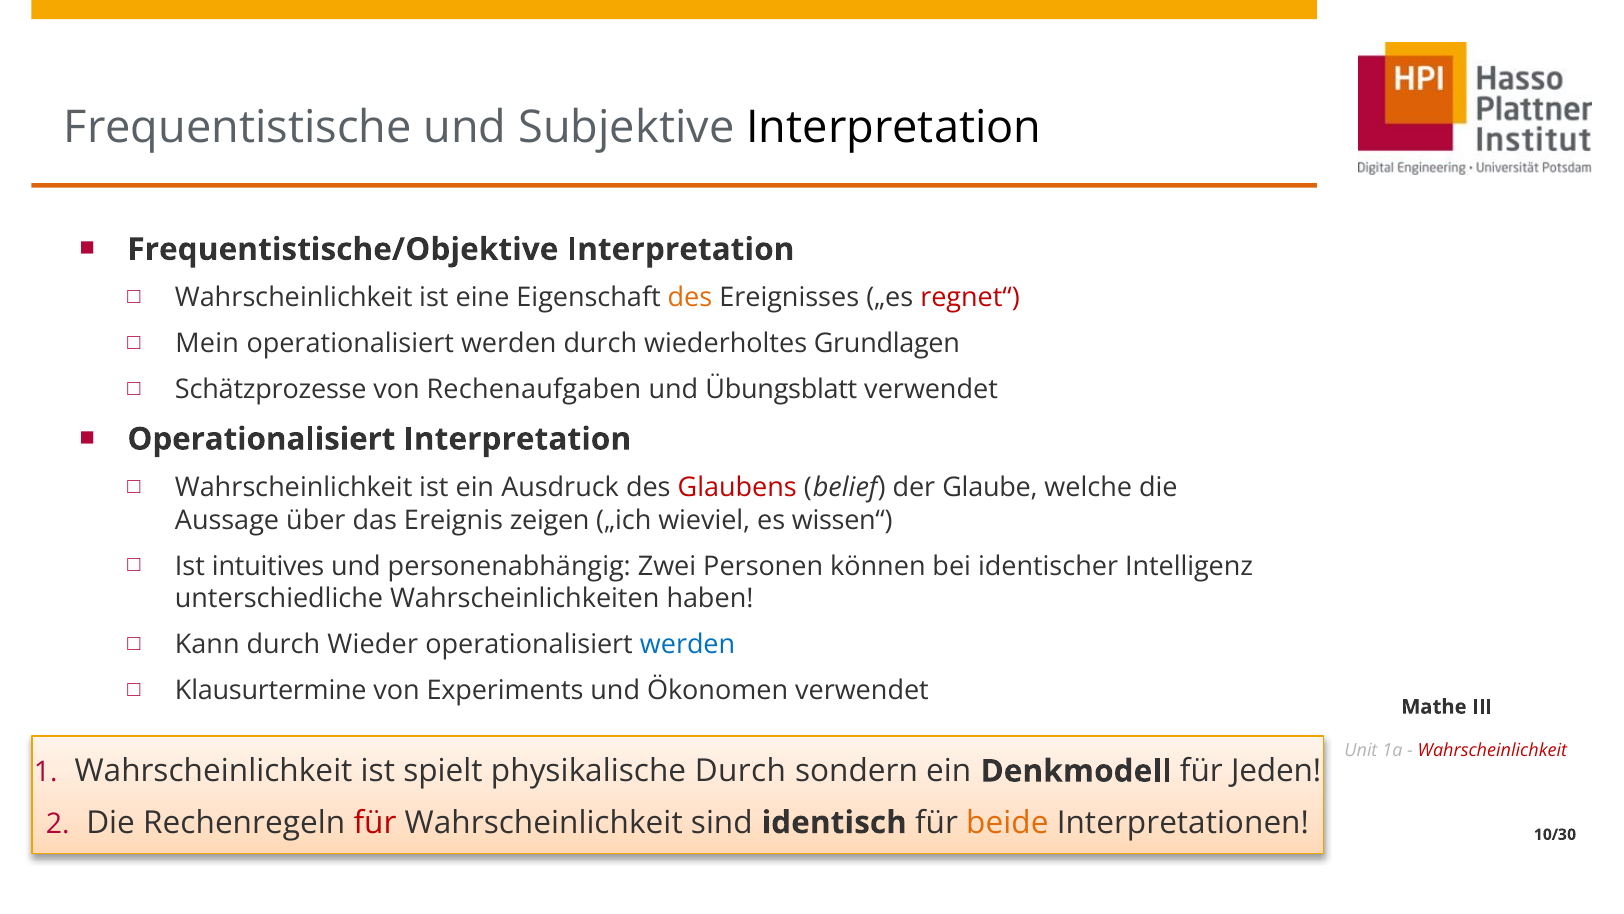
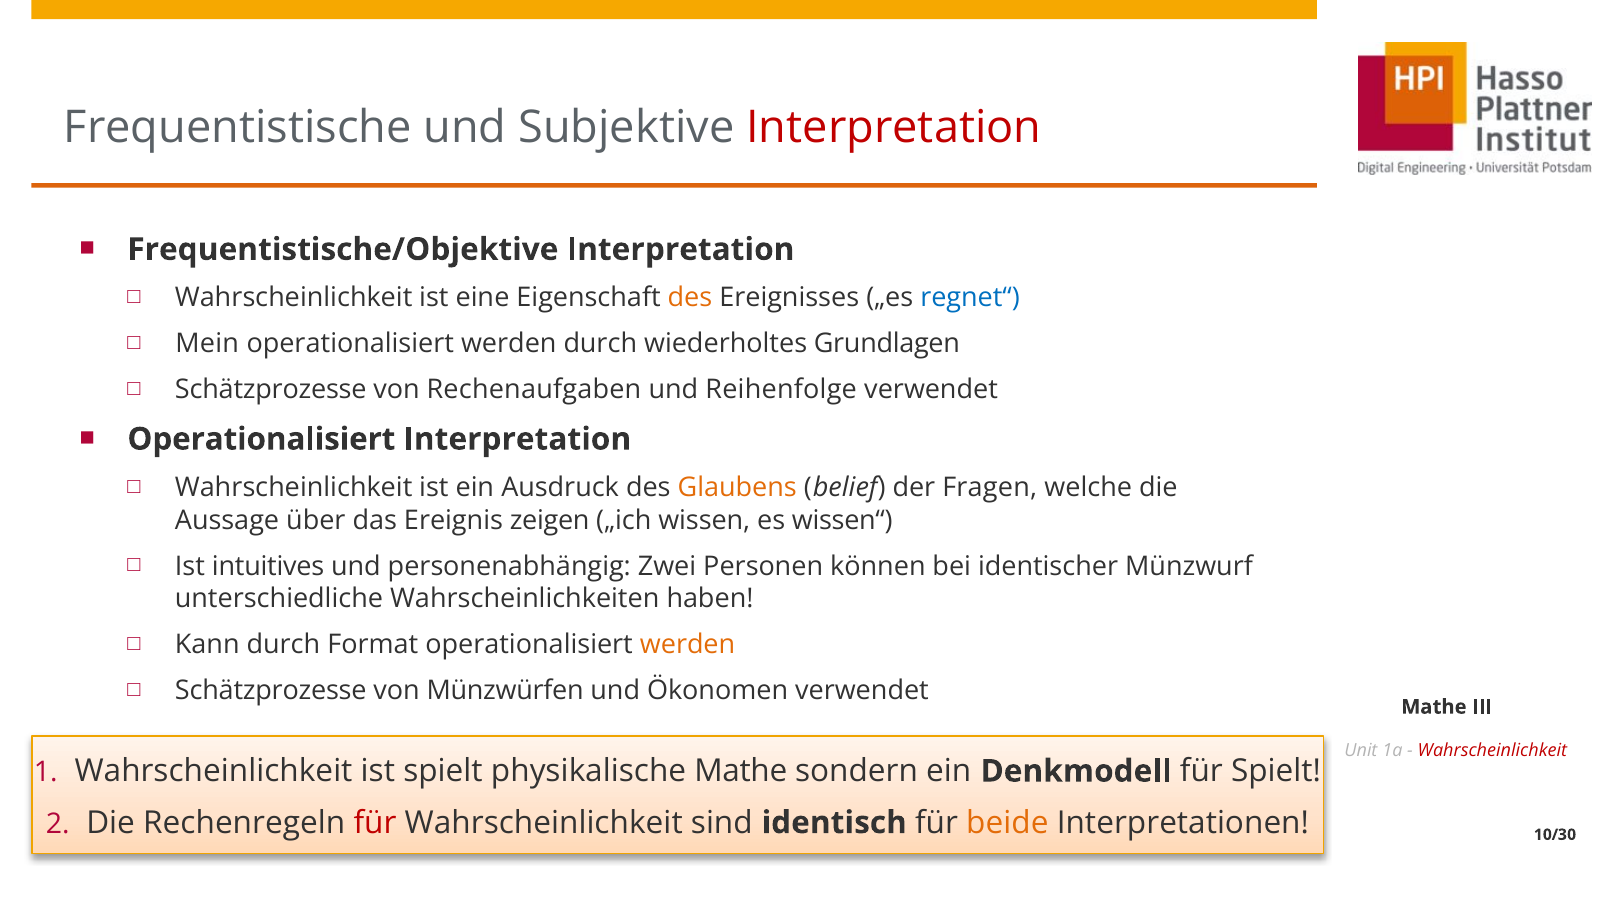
Interpretation at (894, 128) colour: black -> red
regnet“ colour: red -> blue
Übungsblatt: Übungsblatt -> Reihenfolge
Glaubens colour: red -> orange
Glaube: Glaube -> Fragen
wieviel: wieviel -> wissen
Intelligenz: Intelligenz -> Münzwurf
Wieder: Wieder -> Format
werden at (688, 644) colour: blue -> orange
Klausurtermine at (271, 690): Klausurtermine -> Schätzprozesse
Experiments: Experiments -> Münzwürfen
physikalische Durch: Durch -> Mathe
für Jeden: Jeden -> Spielt
